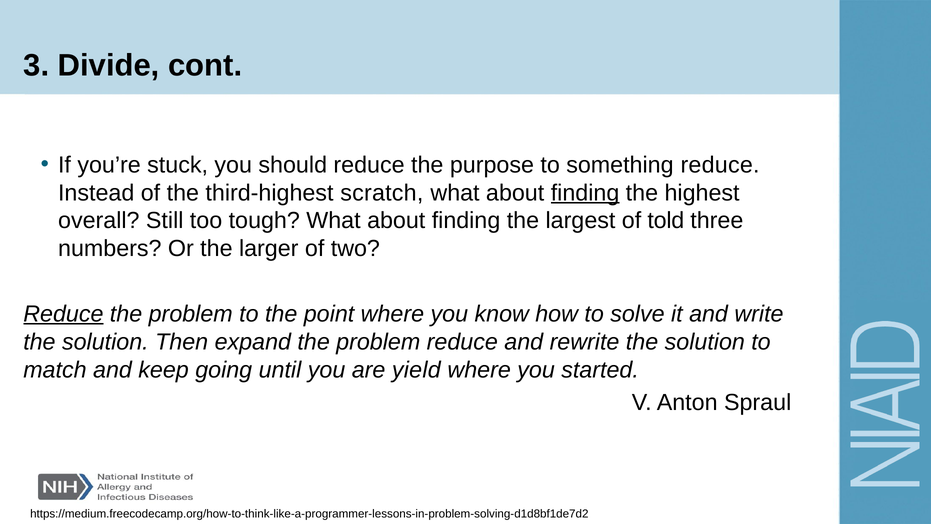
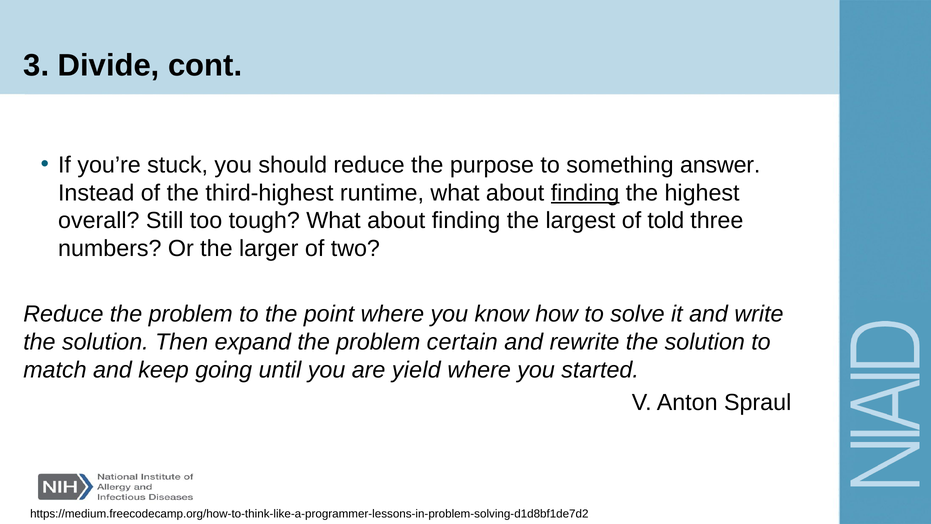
something reduce: reduce -> answer
scratch: scratch -> runtime
Reduce at (63, 314) underline: present -> none
problem reduce: reduce -> certain
